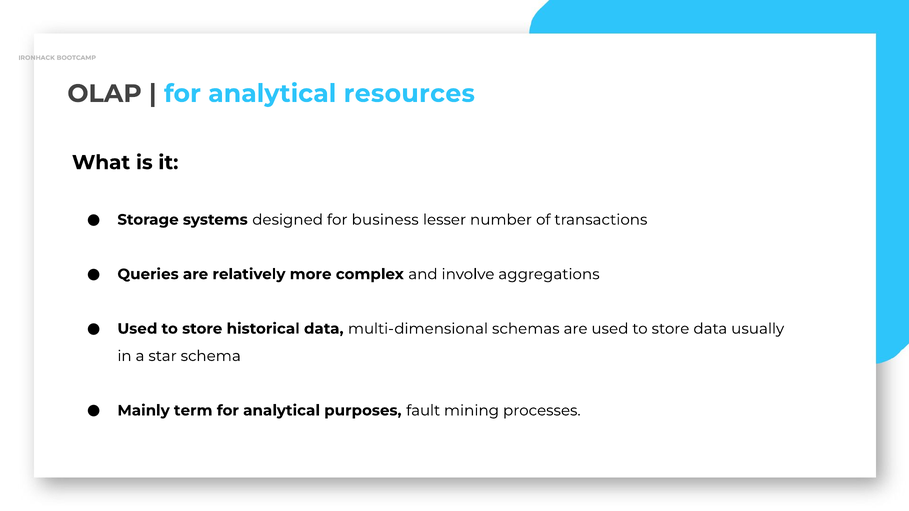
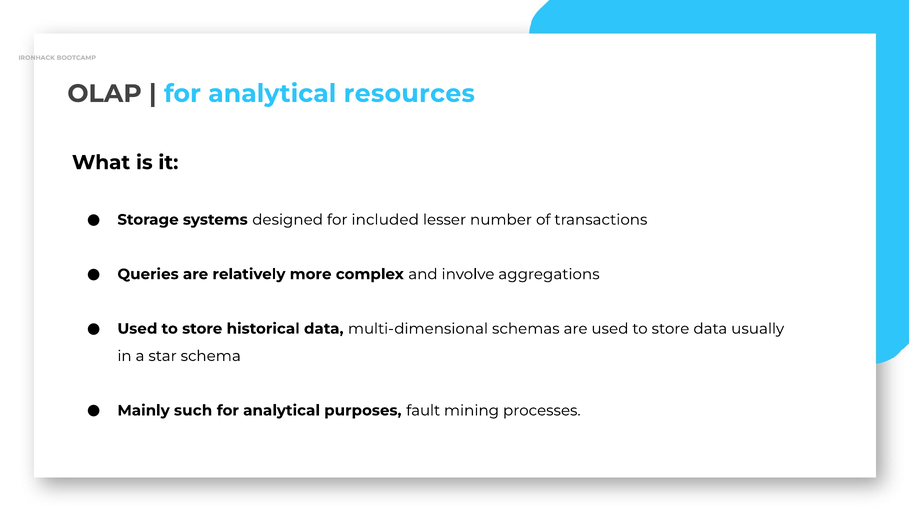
business: business -> included
term: term -> such
